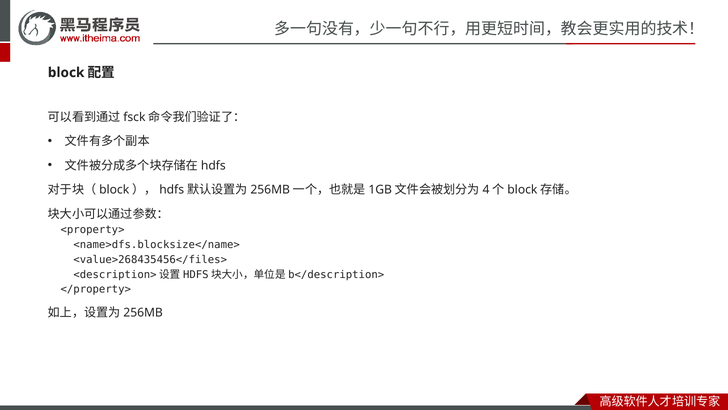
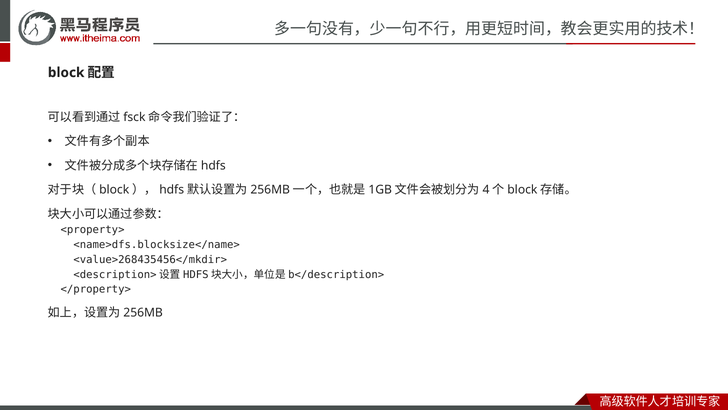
<value>268435456</files>: <value>268435456</files> -> <value>268435456</mkdir>
